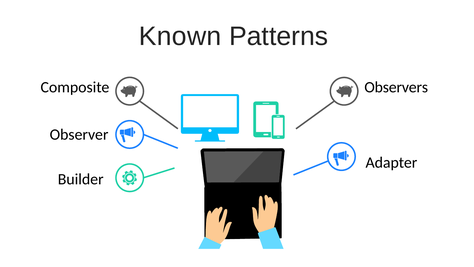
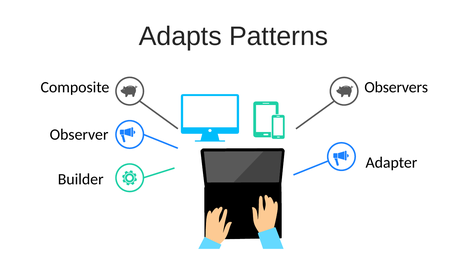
Known: Known -> Adapts
